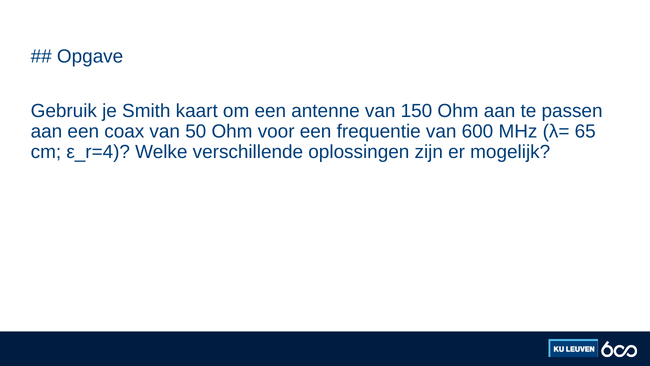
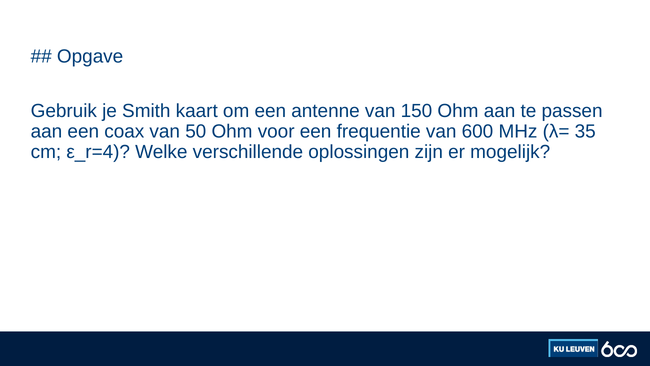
65: 65 -> 35
